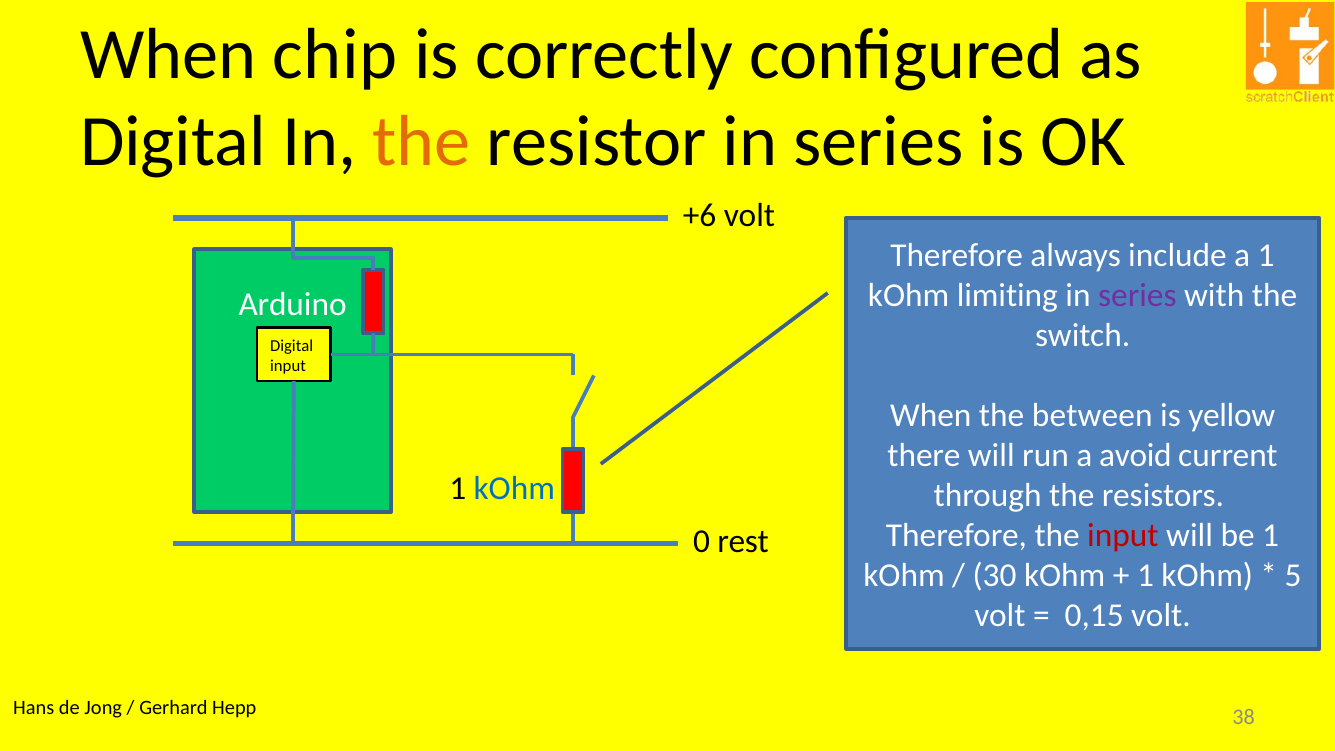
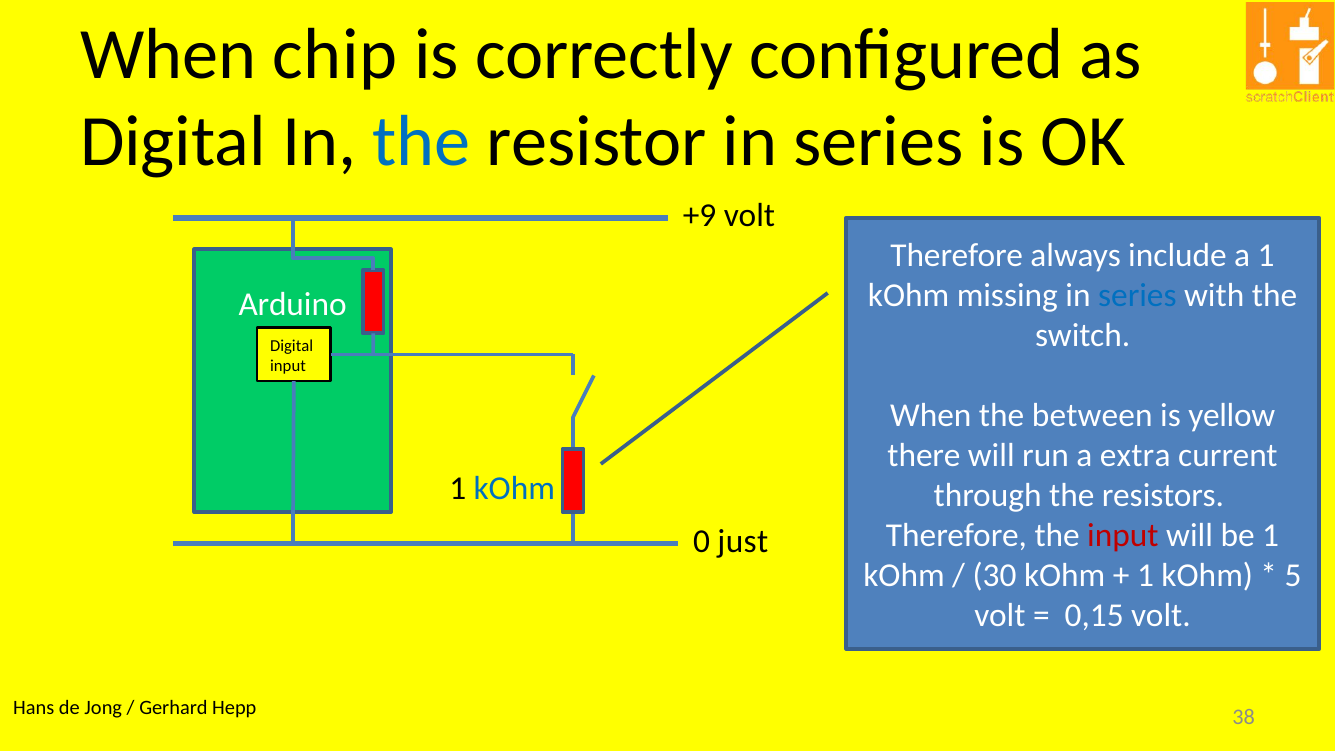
the at (422, 142) colour: orange -> blue
+6: +6 -> +9
limiting: limiting -> missing
series at (1137, 295) colour: purple -> blue
avoid: avoid -> extra
rest: rest -> just
